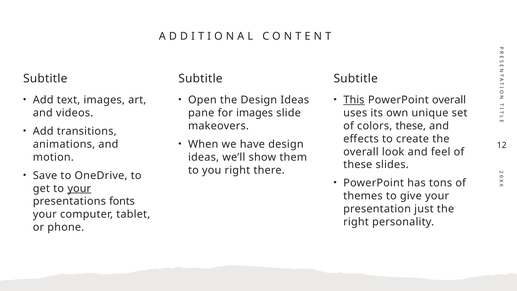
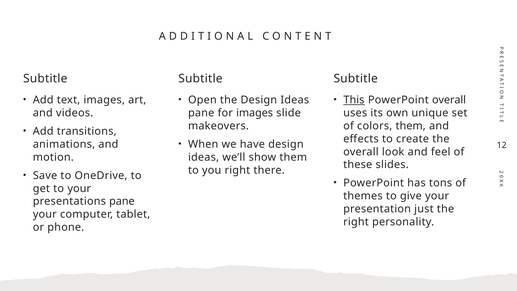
colors these: these -> them
your at (79, 188) underline: present -> none
presentations fonts: fonts -> pane
